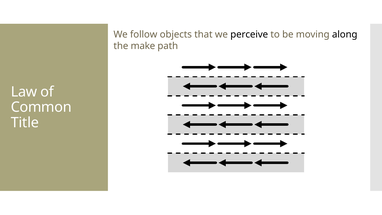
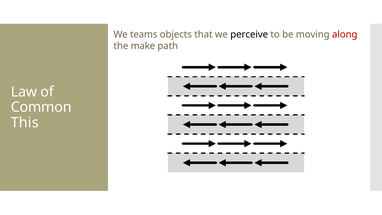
follow: follow -> teams
along colour: black -> red
Title: Title -> This
